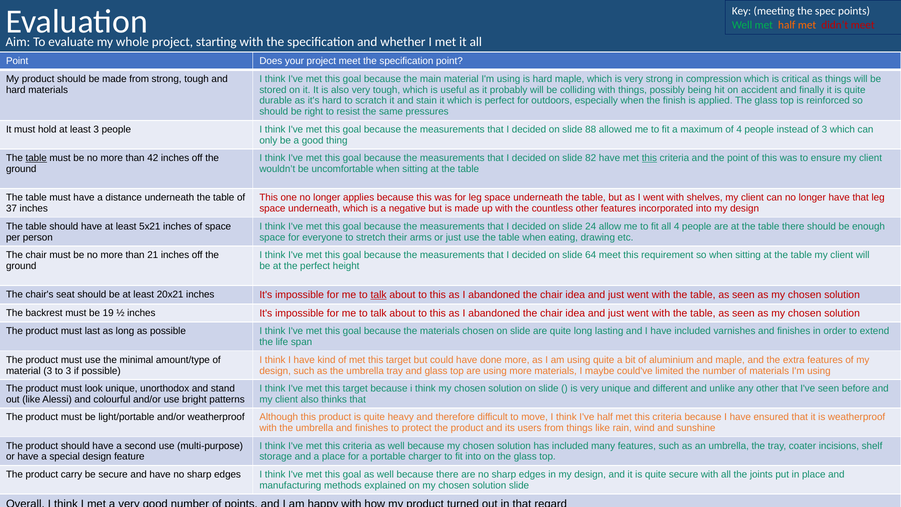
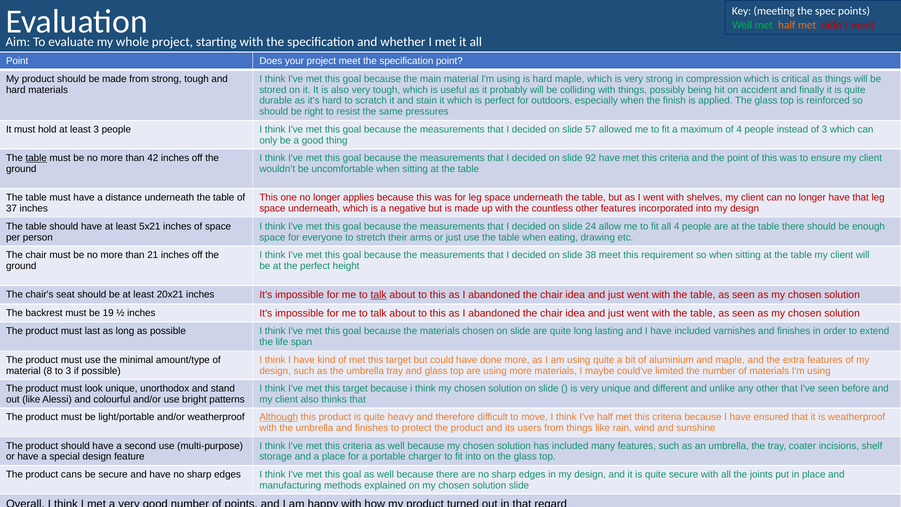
88: 88 -> 57
82: 82 -> 92
this at (649, 158) underline: present -> none
64: 64 -> 38
material 3: 3 -> 8
Although underline: none -> present
carry: carry -> cans
